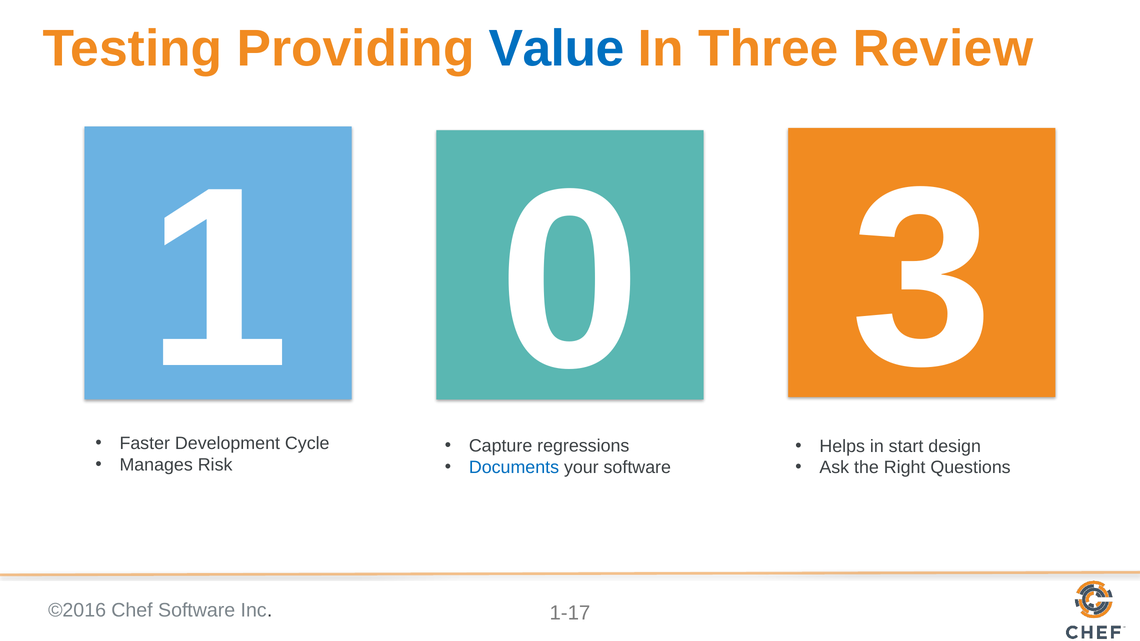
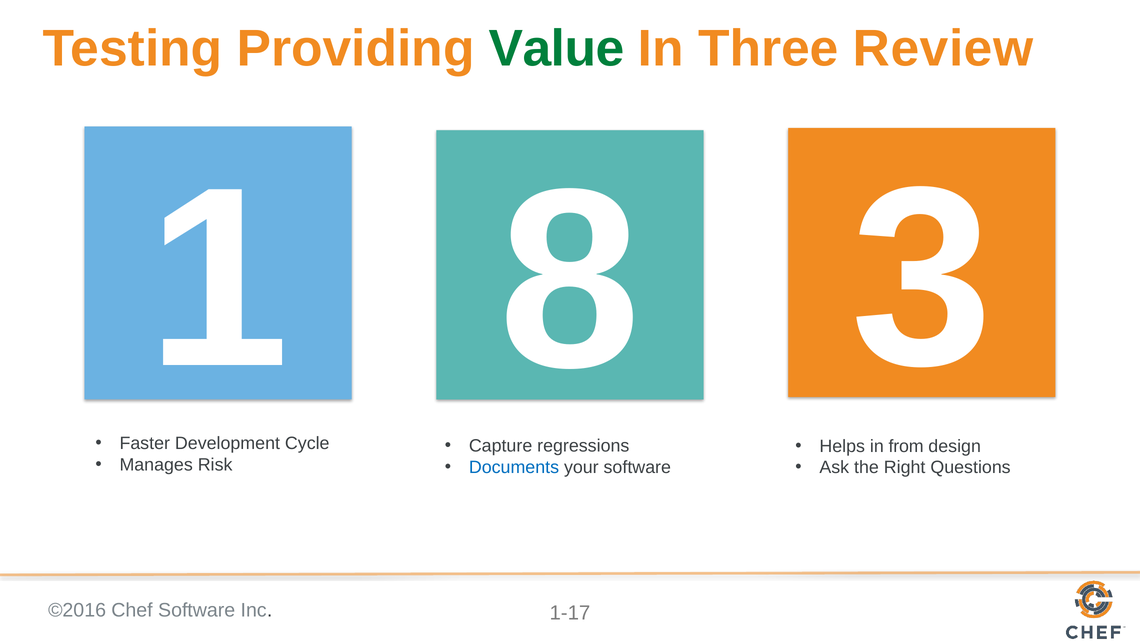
Value colour: blue -> green
0: 0 -> 8
start: start -> from
